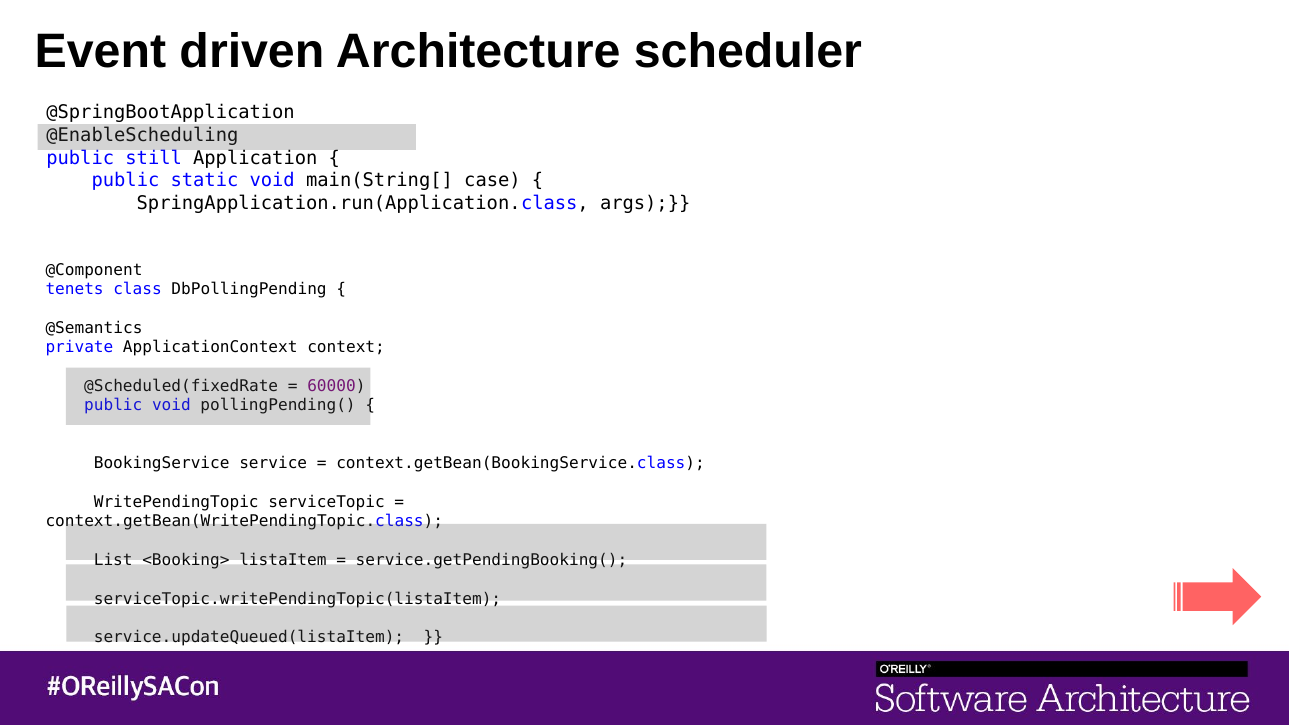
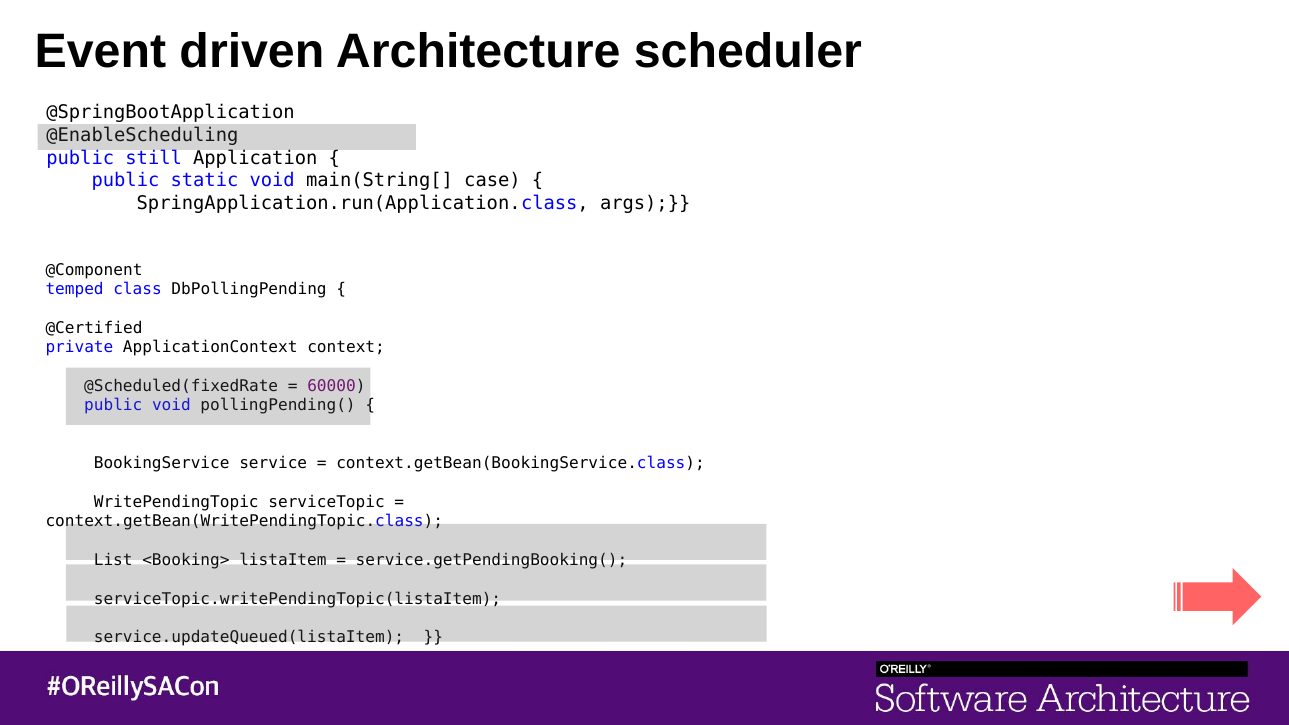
tenets: tenets -> temped
@Semantics: @Semantics -> @Certified
